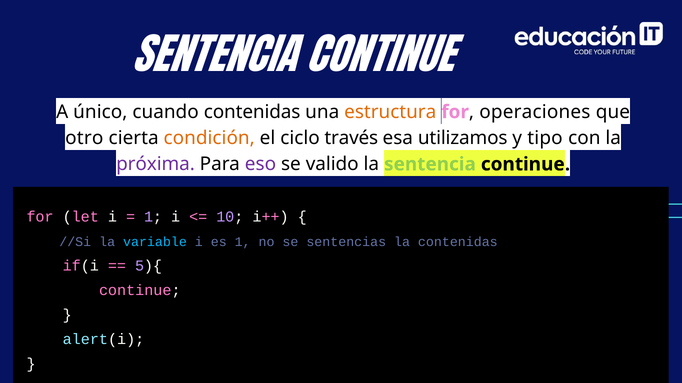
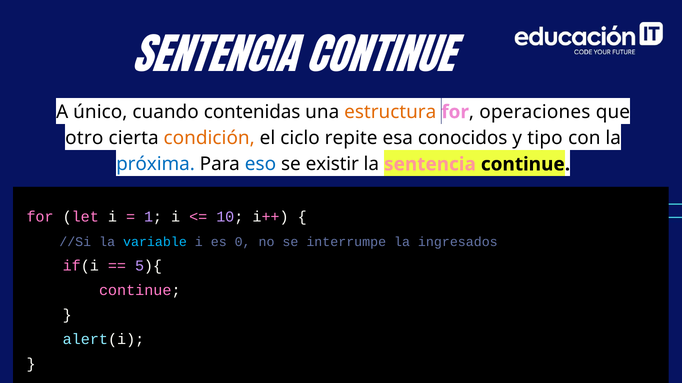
través: través -> repite
utilizamos: utilizamos -> conocidos
próxima colour: purple -> blue
eso colour: purple -> blue
valido: valido -> existir
sentencia at (430, 164) colour: light green -> pink
es 1: 1 -> 0
sentencias: sentencias -> interrumpe
la contenidas: contenidas -> ingresados
